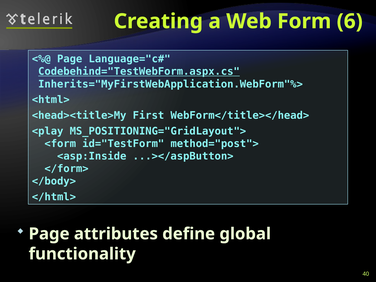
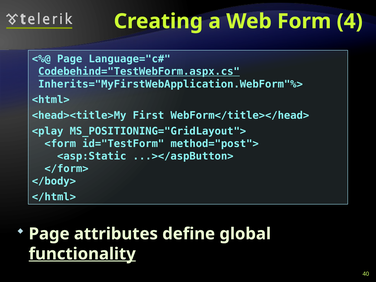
6: 6 -> 4
<asp:Inside: <asp:Inside -> <asp:Static
functionality underline: none -> present
